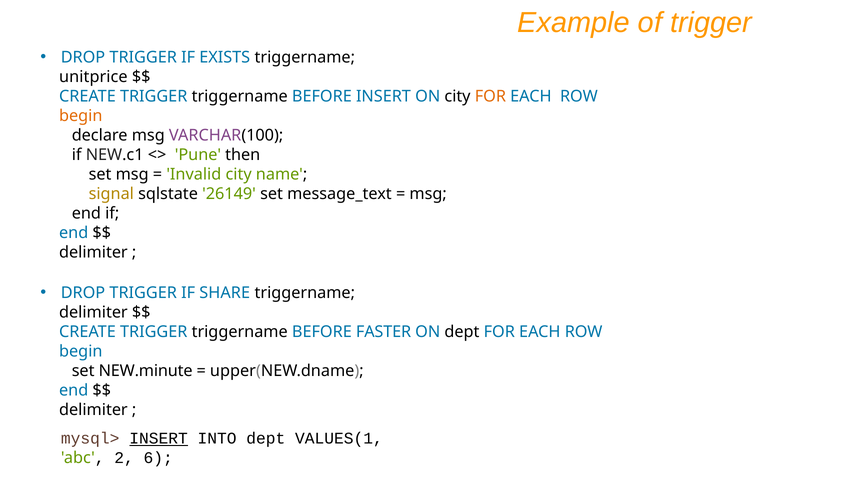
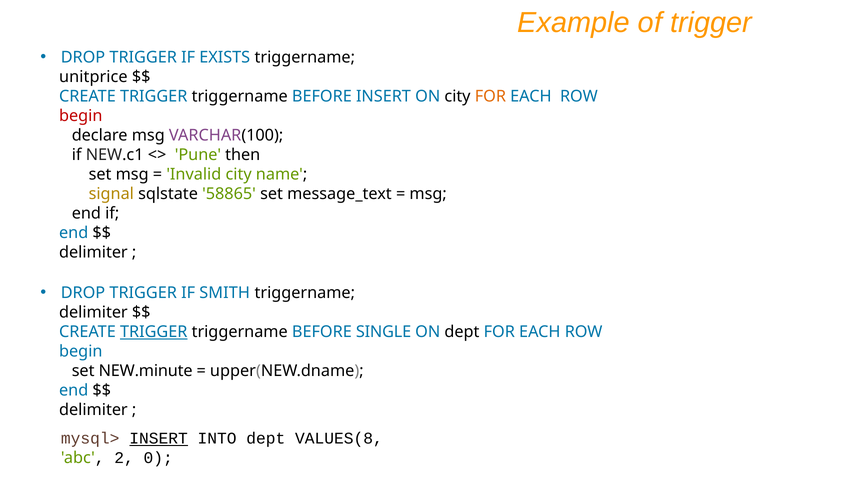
begin at (81, 116) colour: orange -> red
26149: 26149 -> 58865
SHARE: SHARE -> SMITH
TRIGGER at (154, 332) underline: none -> present
FASTER: FASTER -> SINGLE
VALUES(1: VALUES(1 -> VALUES(8
6: 6 -> 0
